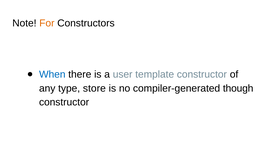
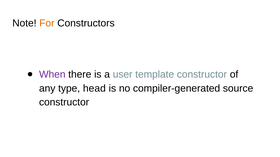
When colour: blue -> purple
store: store -> head
though: though -> source
